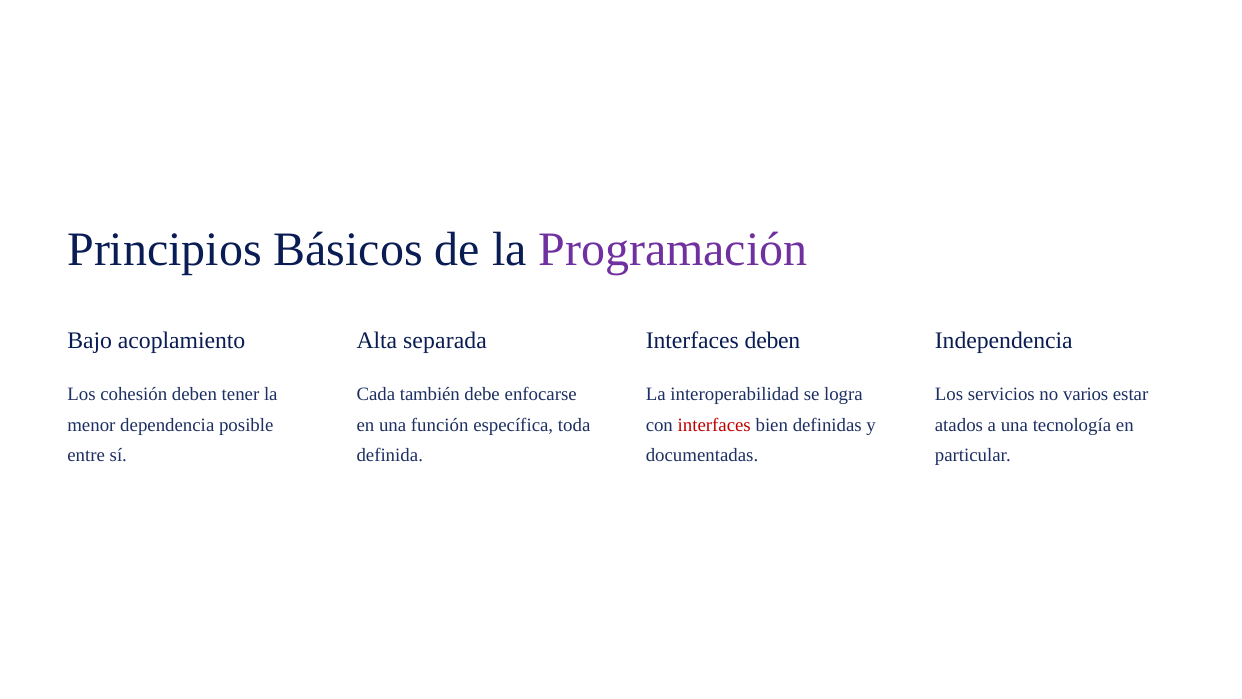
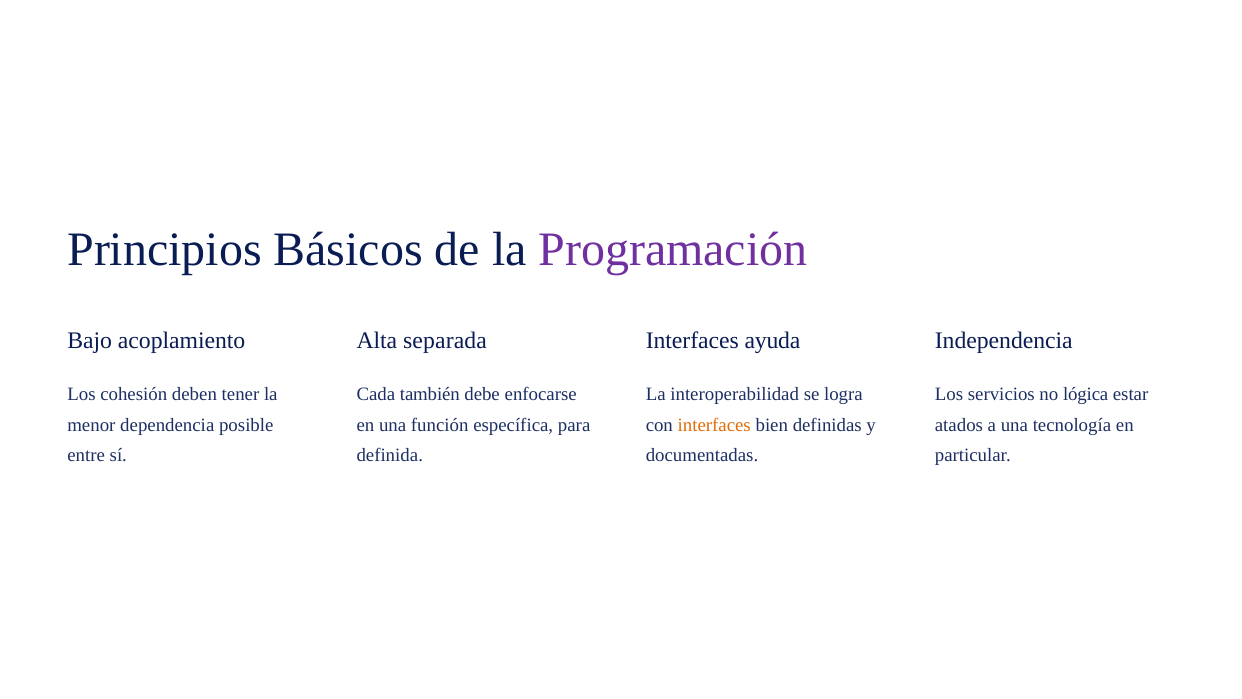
Interfaces deben: deben -> ayuda
varios: varios -> lógica
toda: toda -> para
interfaces at (714, 425) colour: red -> orange
